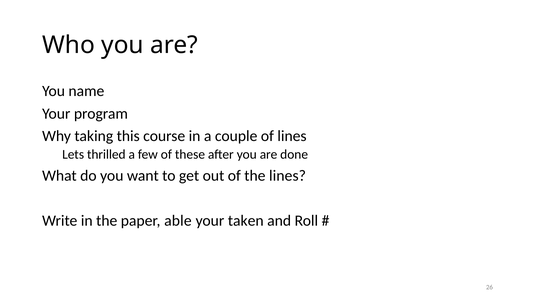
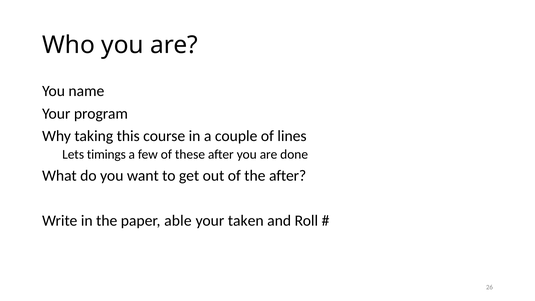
thrilled: thrilled -> timings
the lines: lines -> after
